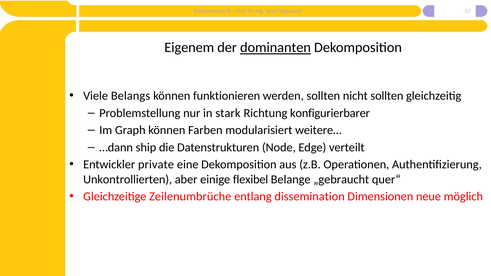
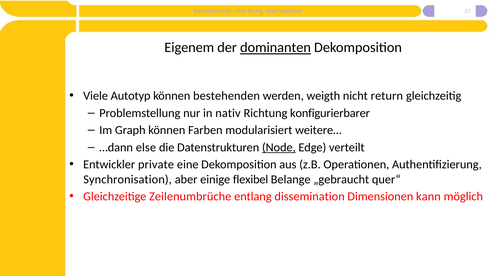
Belangs: Belangs -> Autotyp
funktionieren: funktionieren -> bestehenden
werden sollten: sollten -> weigth
nicht sollten: sollten -> return
stark: stark -> nativ
ship: ship -> else
Node underline: none -> present
Unkontrollierten: Unkontrollierten -> Synchronisation
neue: neue -> kann
